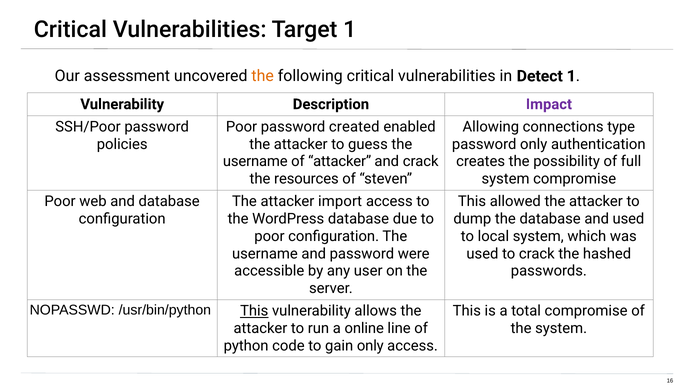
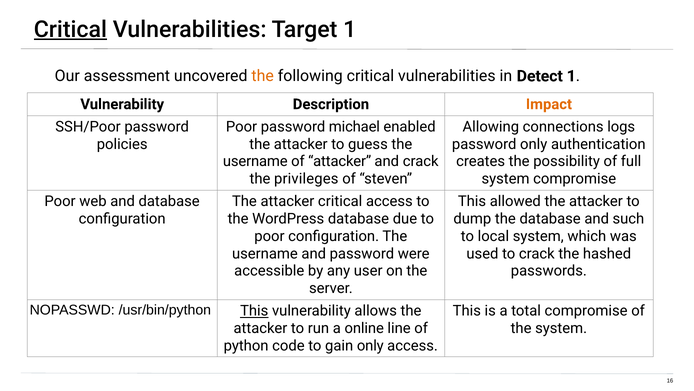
Critical at (70, 29) underline: none -> present
Impact colour: purple -> orange
created: created -> michael
type: type -> logs
resources: resources -> privileges
attacker import: import -> critical
and used: used -> such
